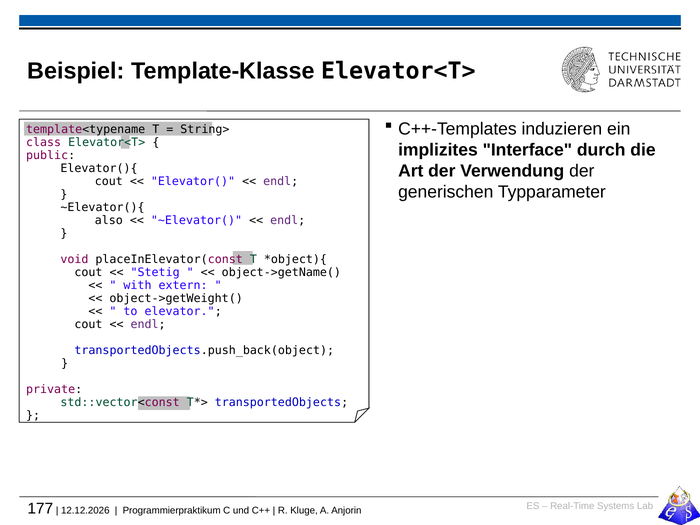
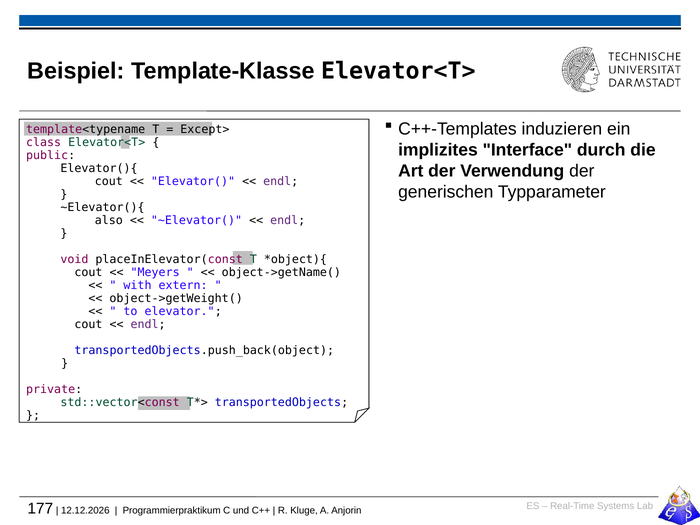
String>: String> -> Except>
Stetig: Stetig -> Meyers
